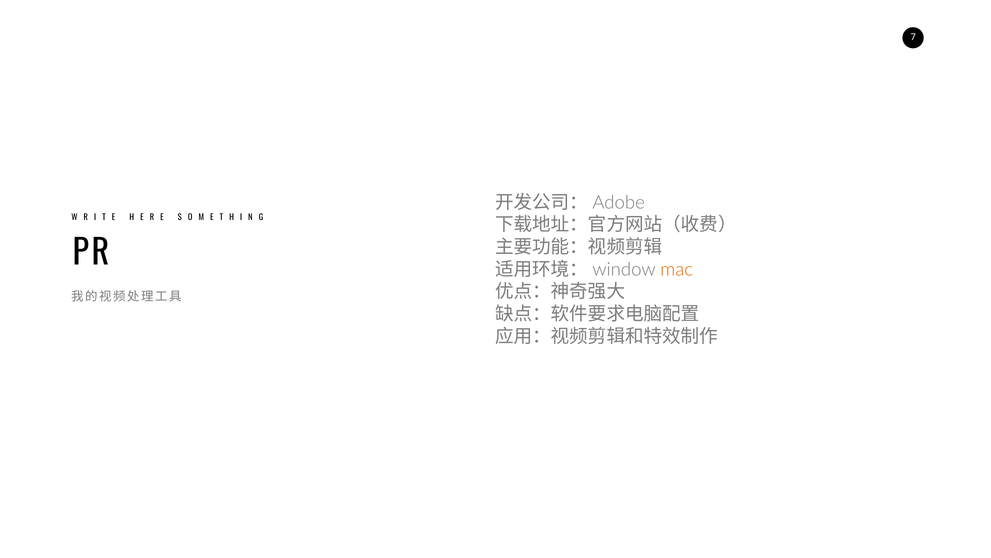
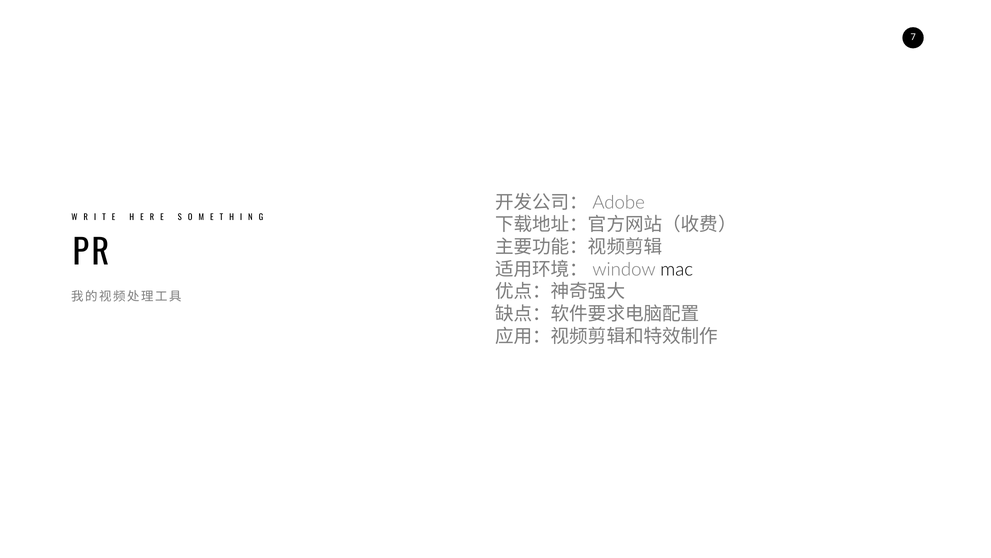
mac colour: orange -> black
